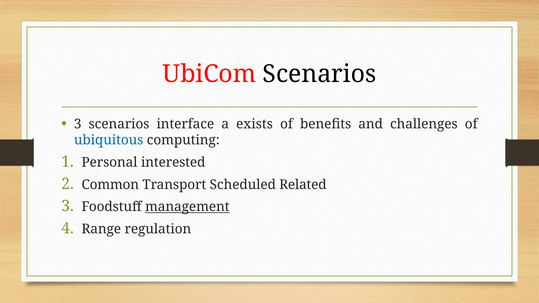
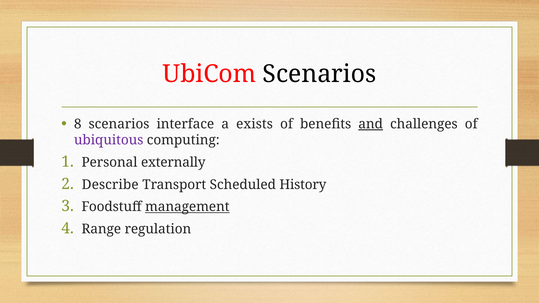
3 at (78, 124): 3 -> 8
and underline: none -> present
ubiquitous colour: blue -> purple
interested: interested -> externally
Common: Common -> Describe
Related: Related -> History
